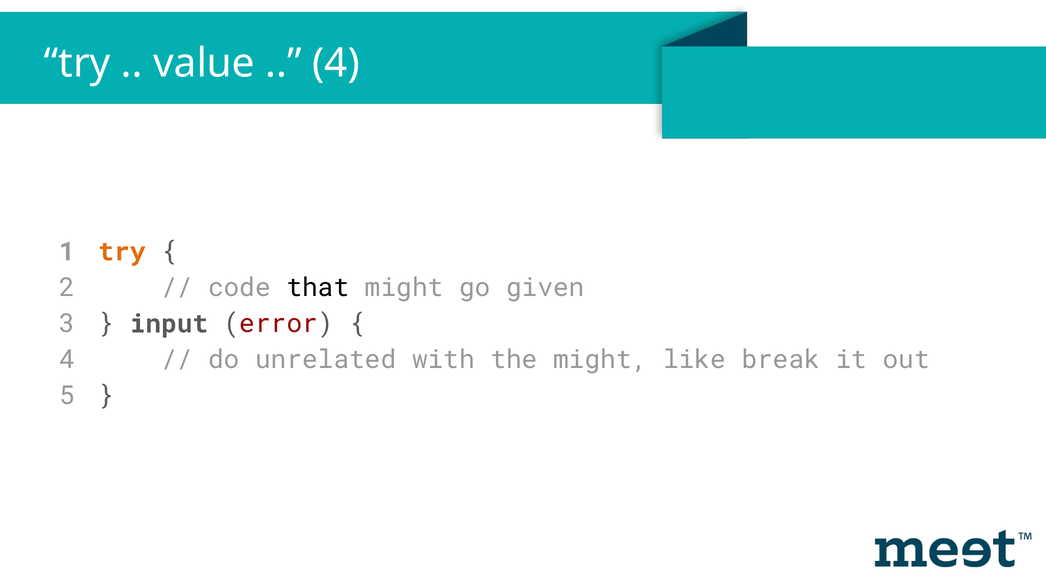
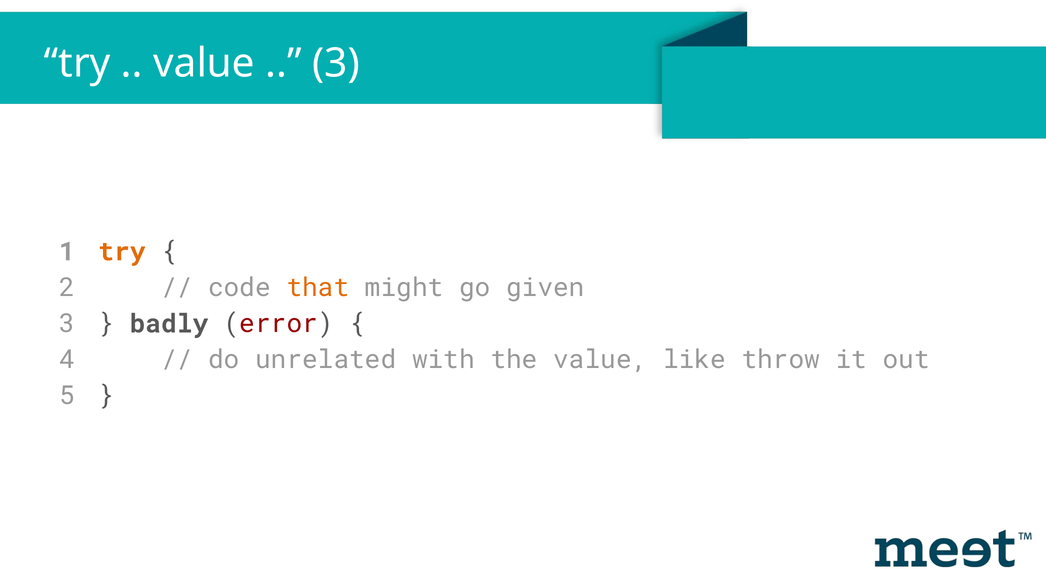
4 at (336, 63): 4 -> 3
that colour: black -> orange
input: input -> badly
the might: might -> value
break: break -> throw
